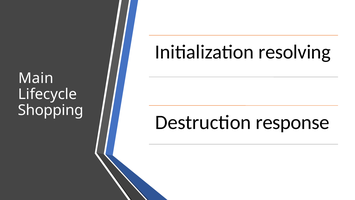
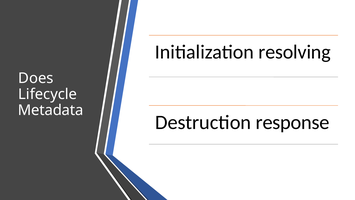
Main: Main -> Does
Shopping: Shopping -> Metadata
